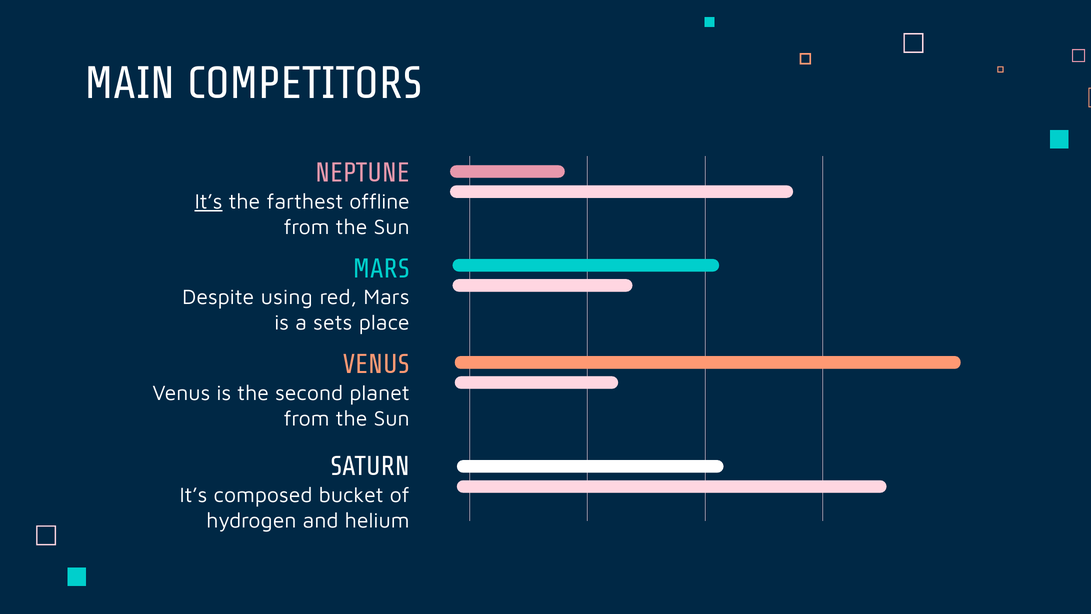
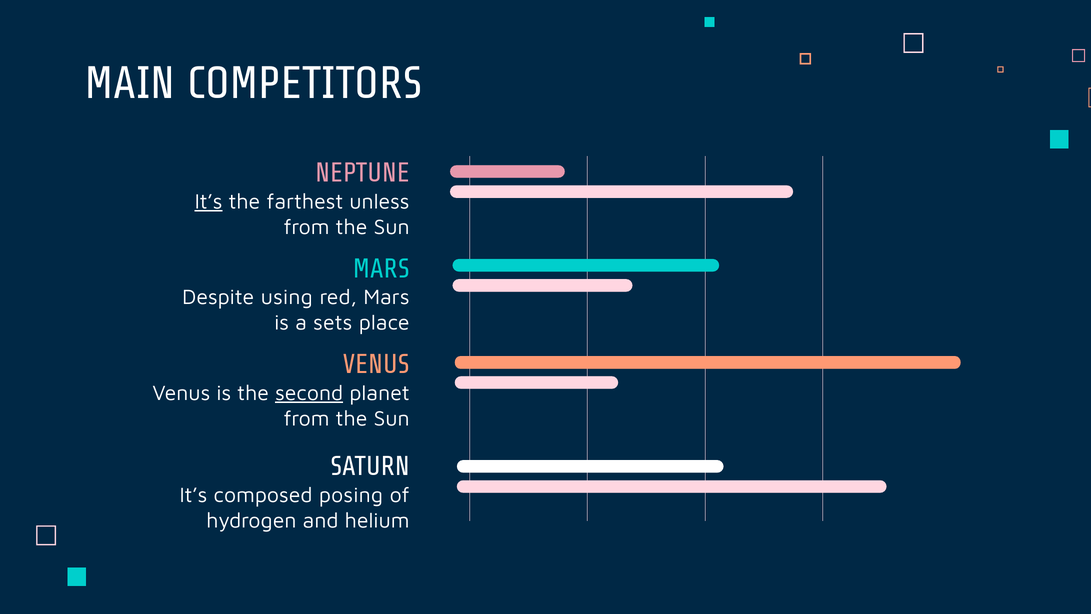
offline: offline -> unless
second underline: none -> present
bucket: bucket -> posing
